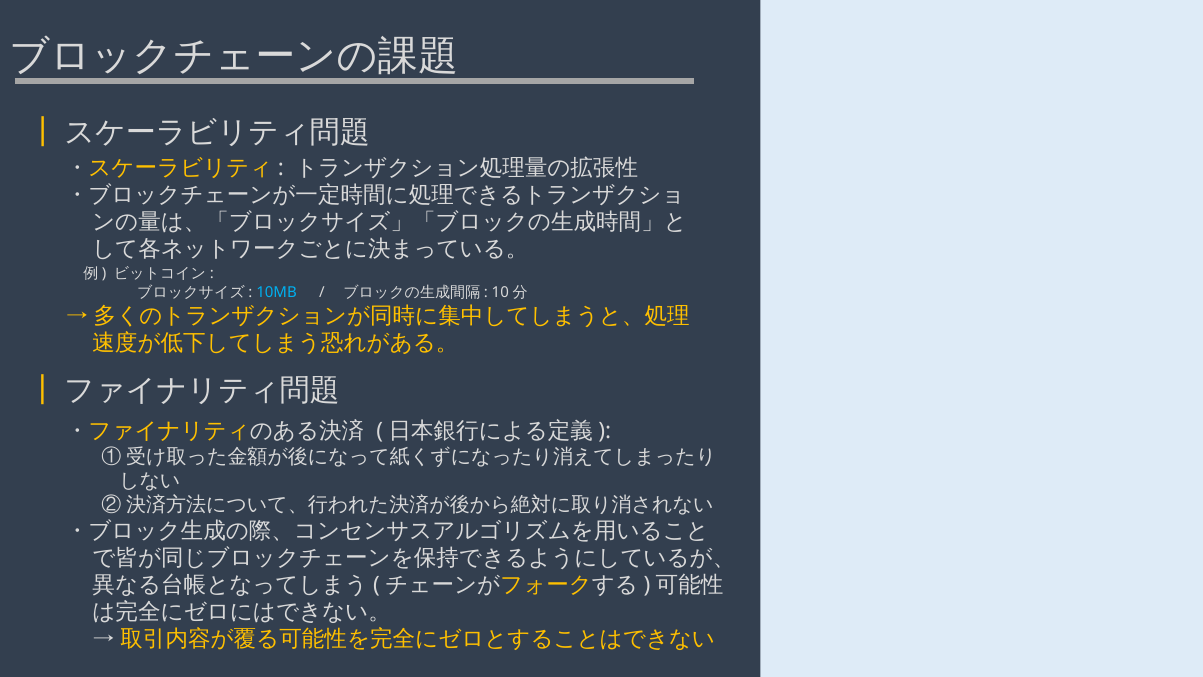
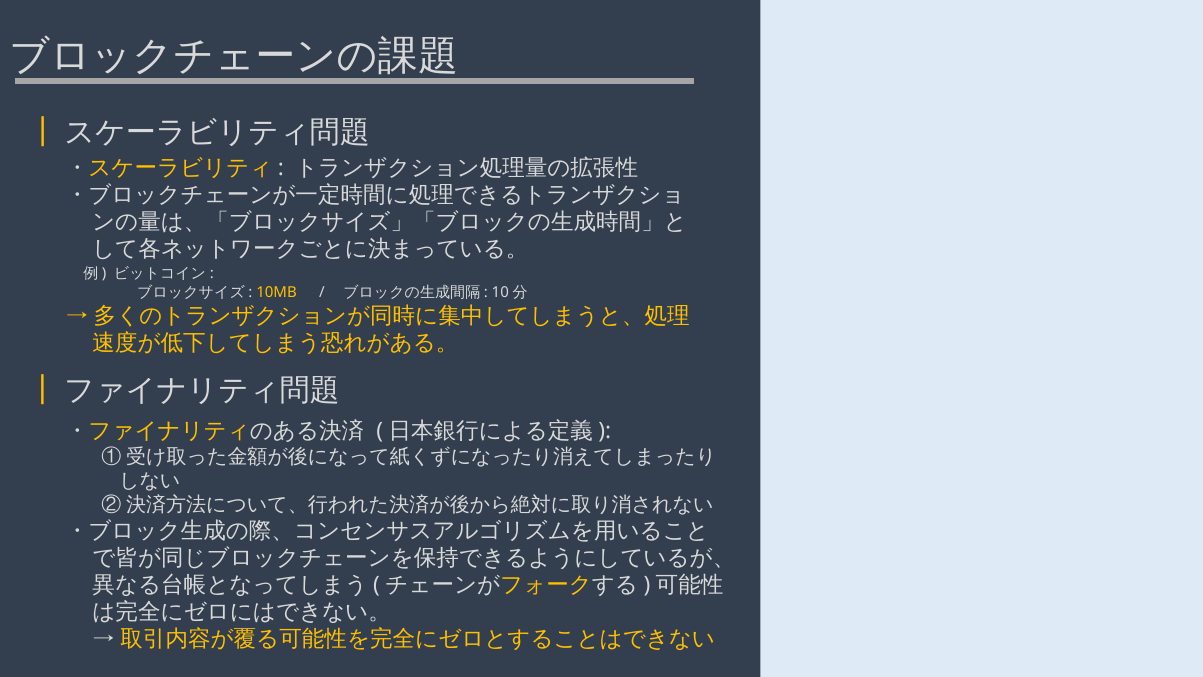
10MB colour: light blue -> yellow
